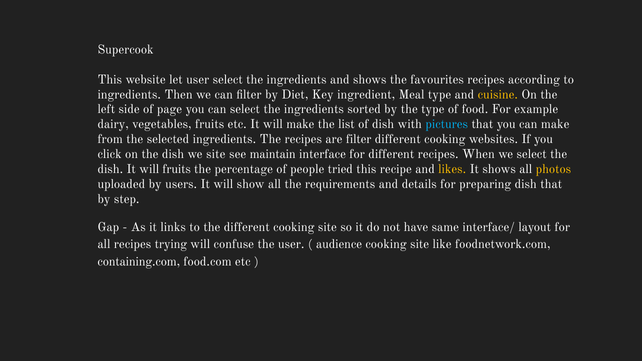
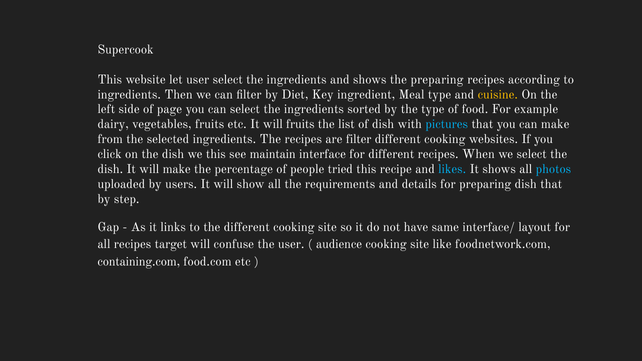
the favourites: favourites -> preparing
will make: make -> fruits
we site: site -> this
will fruits: fruits -> make
likes colour: yellow -> light blue
photos colour: yellow -> light blue
trying: trying -> target
